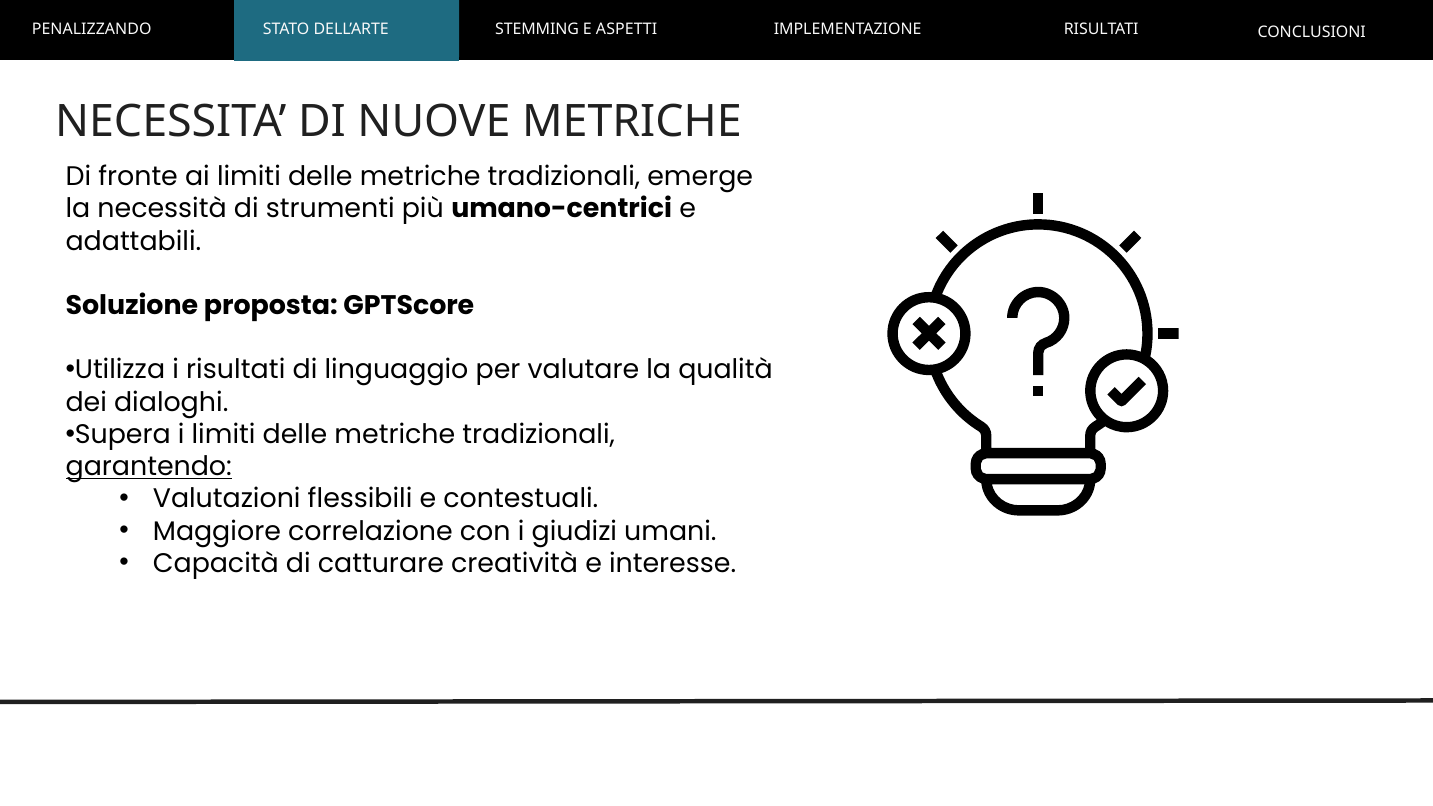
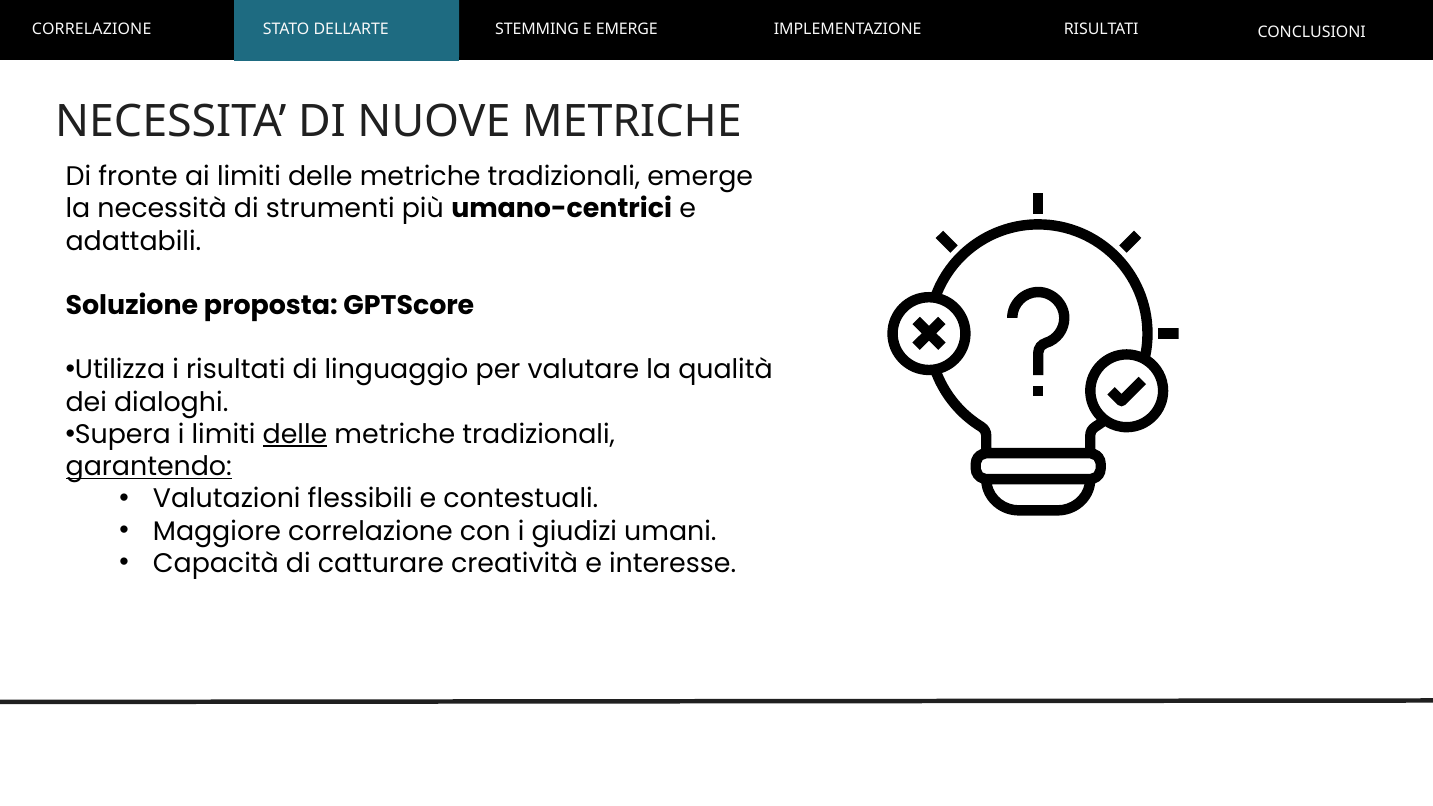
PENALIZZANDO at (92, 29): PENALIZZANDO -> CORRELAZIONE
E ASPETTI: ASPETTI -> EMERGE
delle at (295, 435) underline: none -> present
